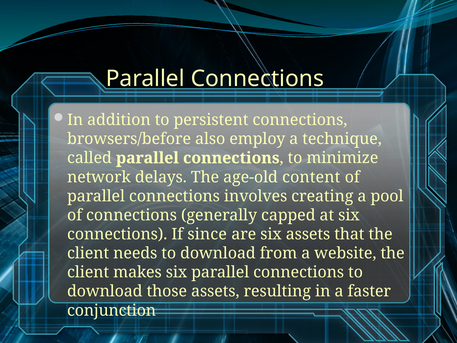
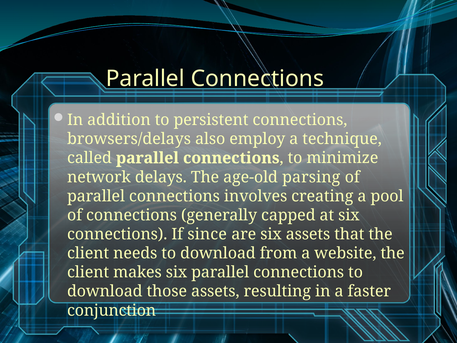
browsers/before: browsers/before -> browsers/delays
content: content -> parsing
